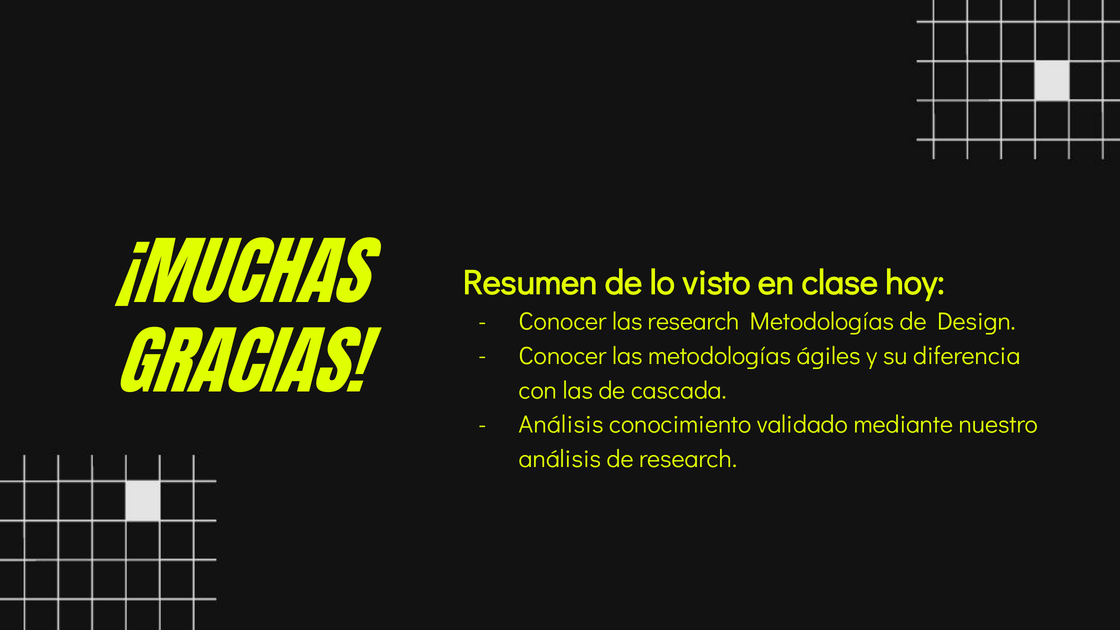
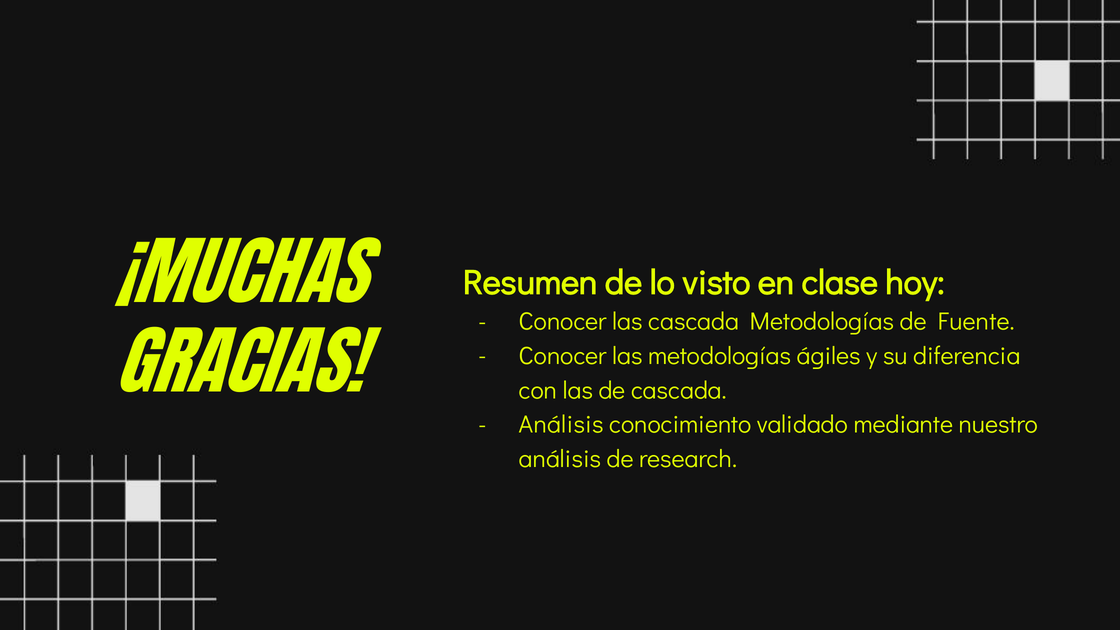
las research: research -> cascada
Design: Design -> Fuente
